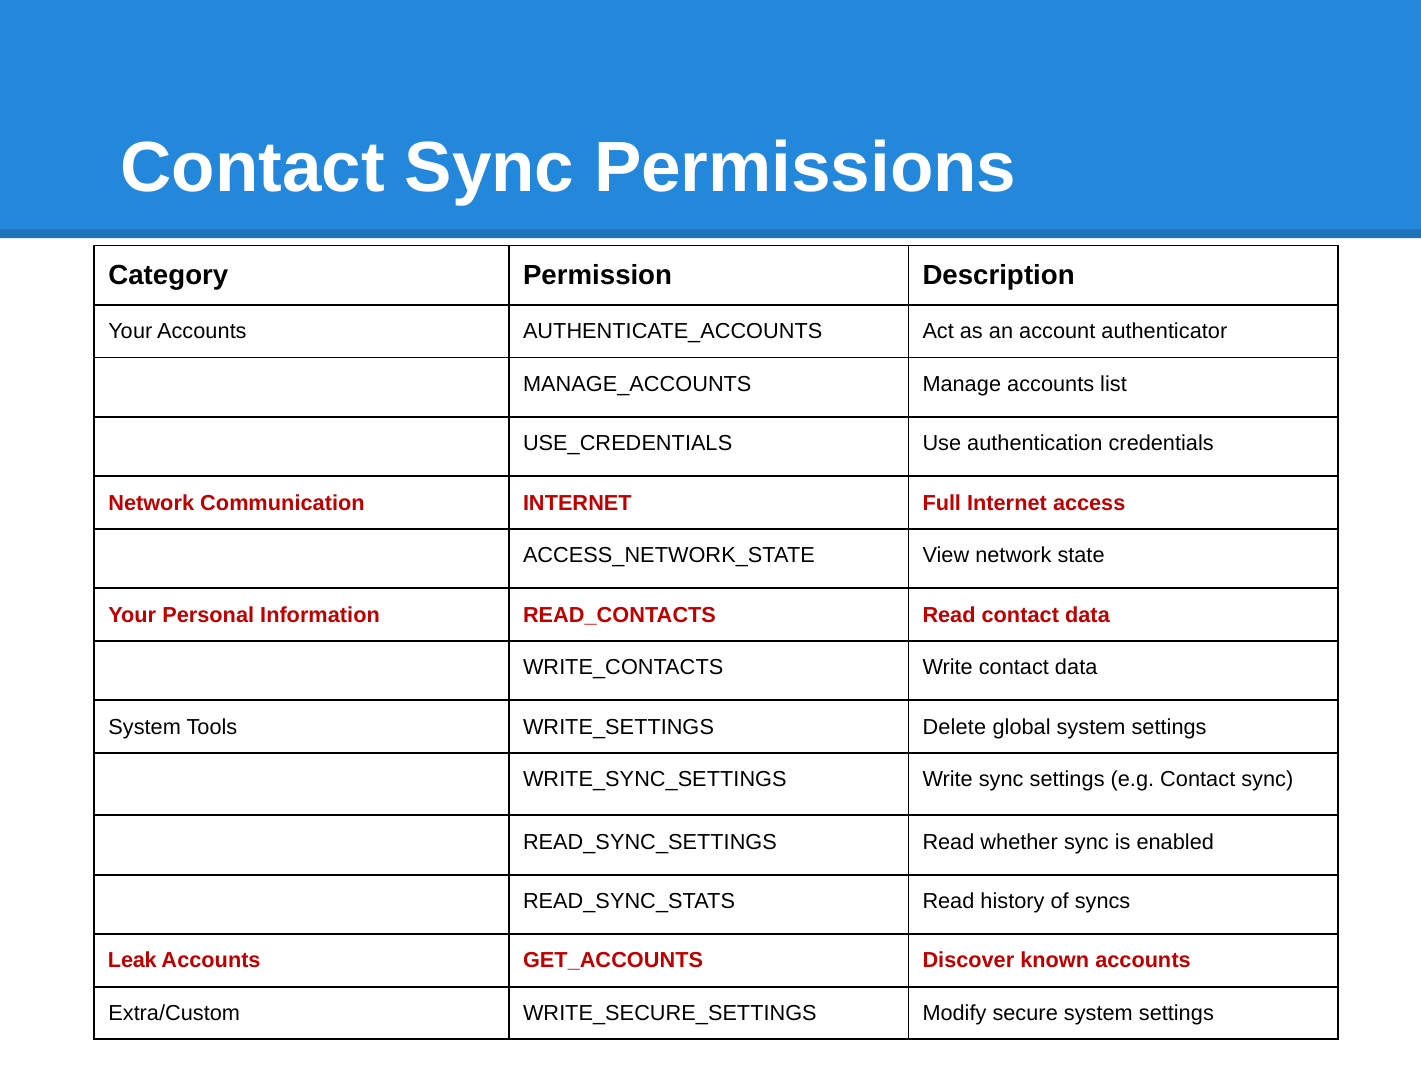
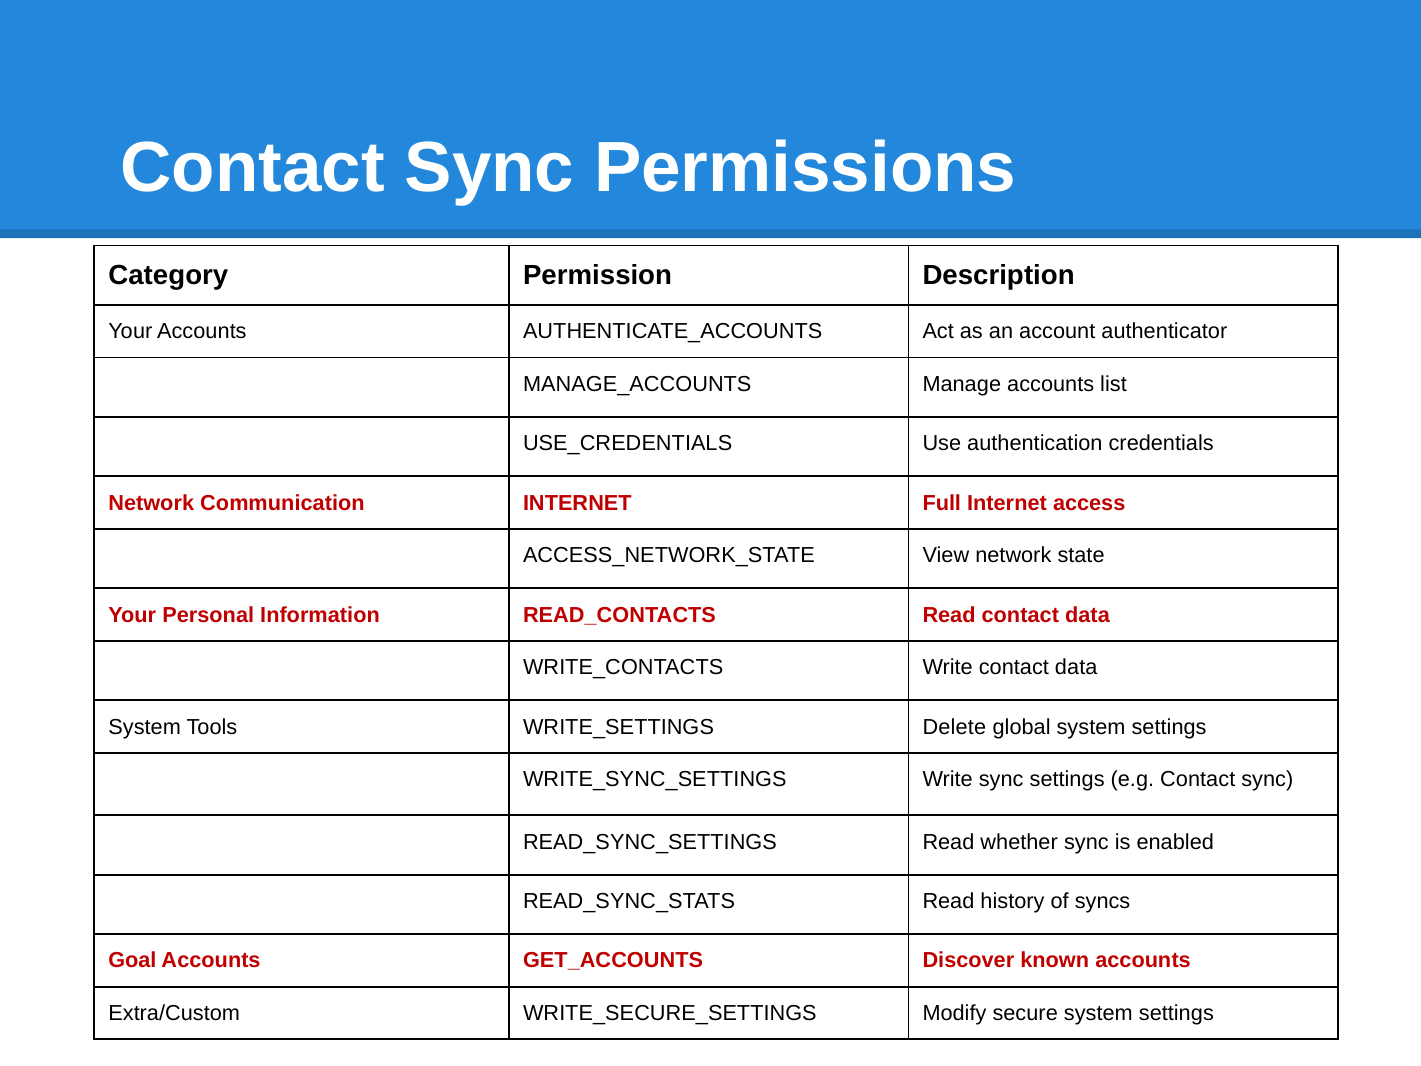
Leak: Leak -> Goal
